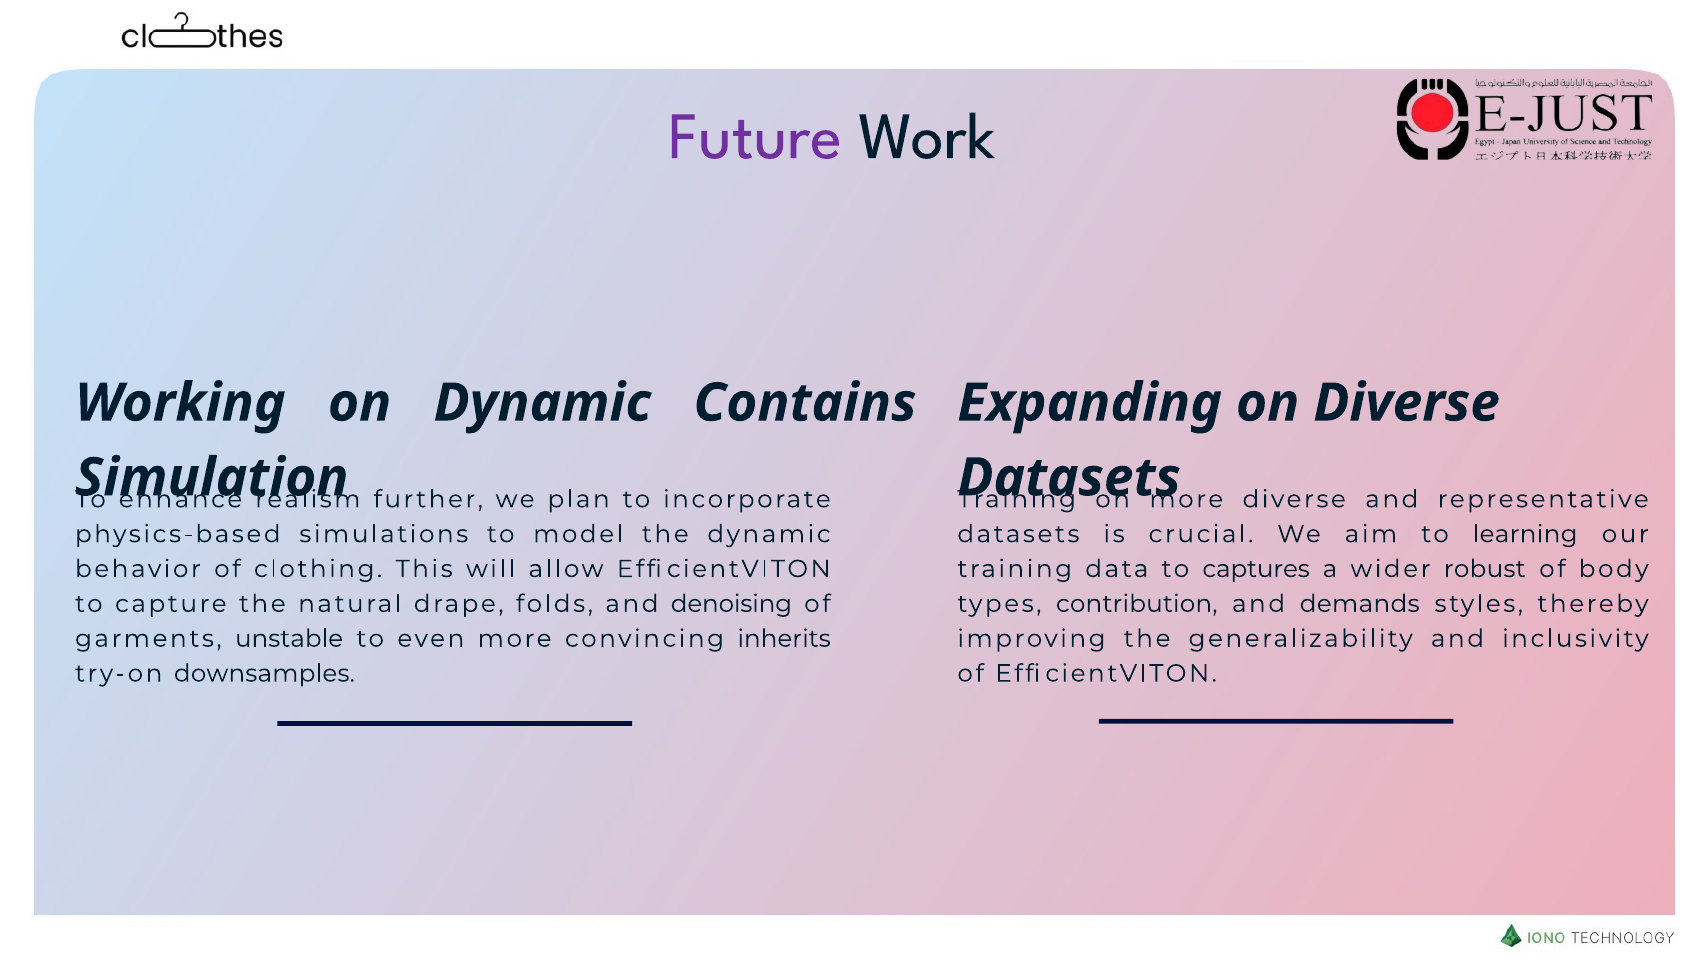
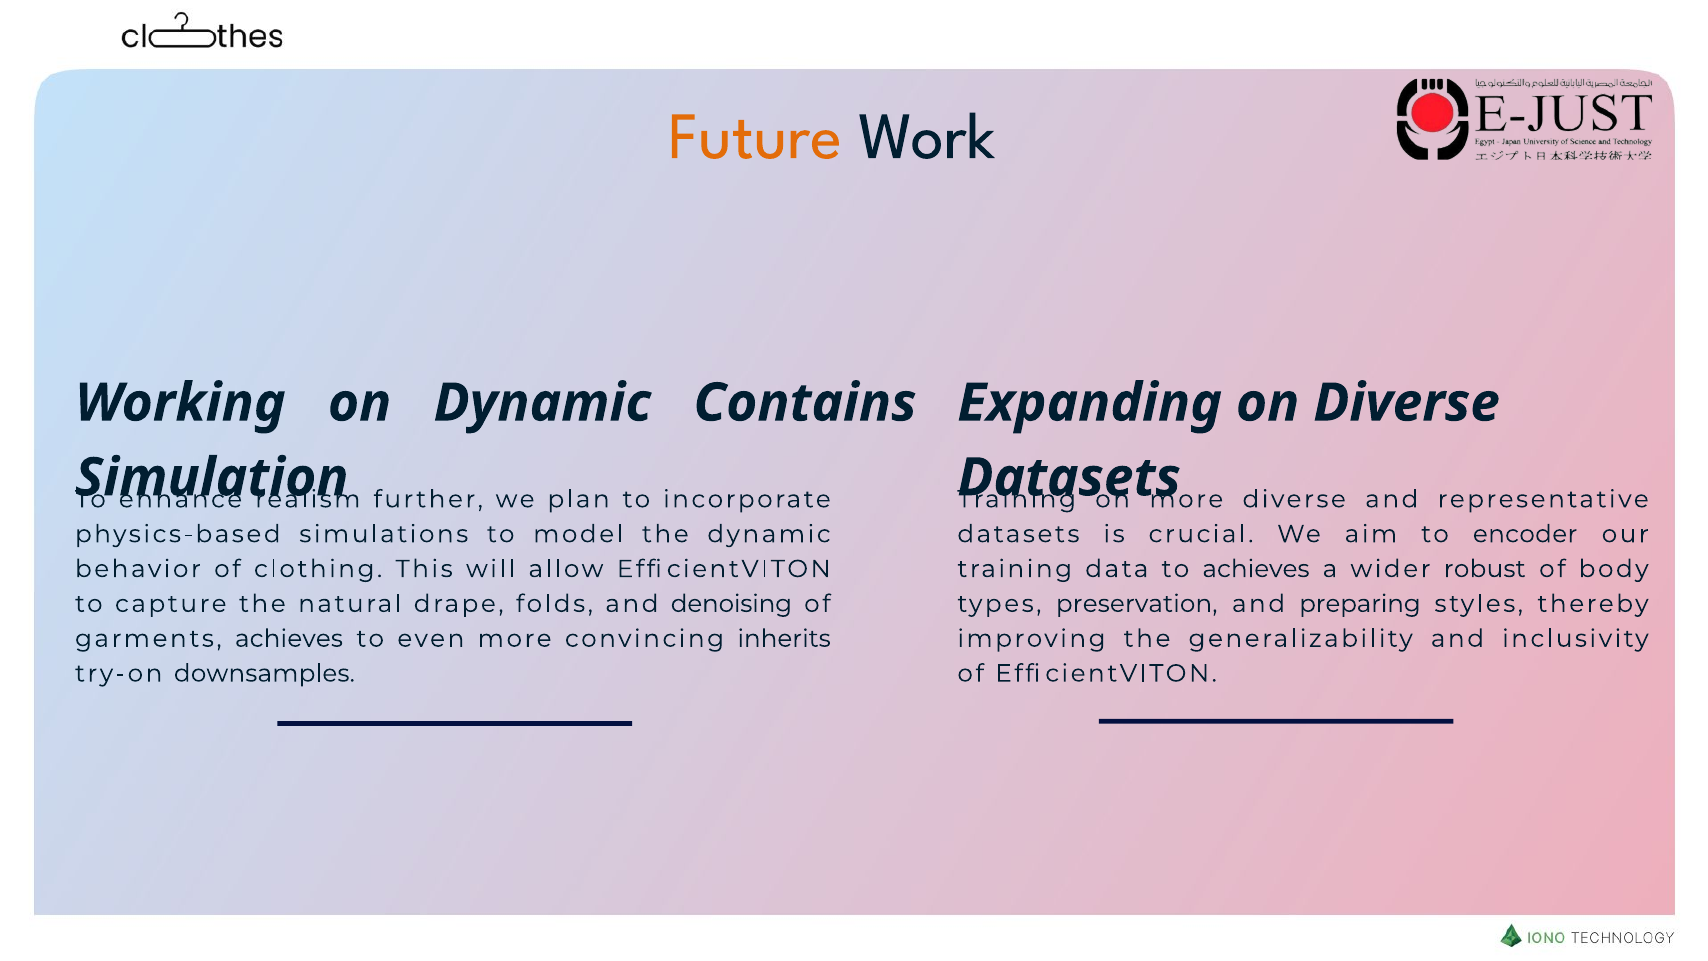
Future colour: purple -> orange
learning: learning -> encoder
to captures: captures -> achieves
contribution: contribution -> preservation
demands: demands -> preparing
garments unstable: unstable -> achieves
